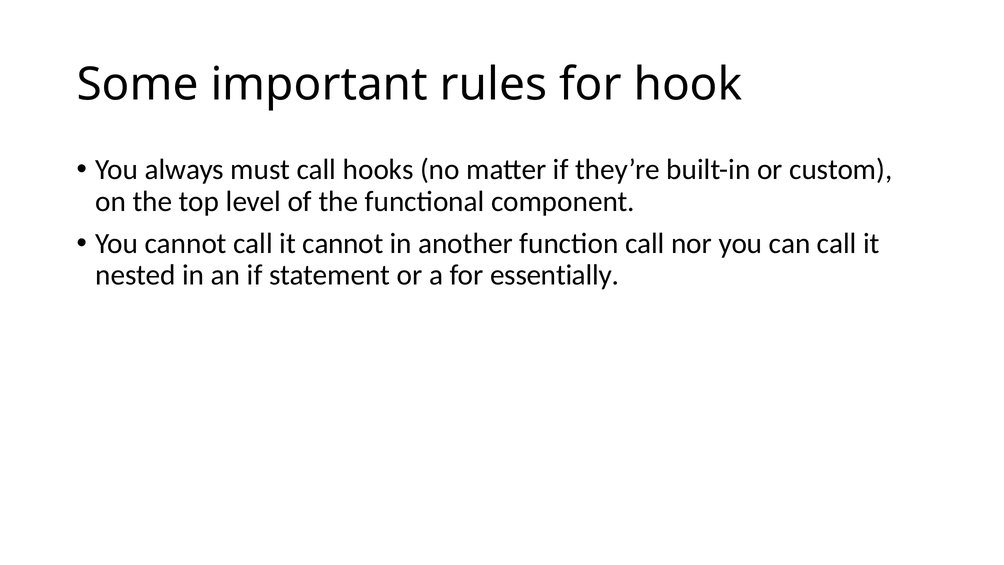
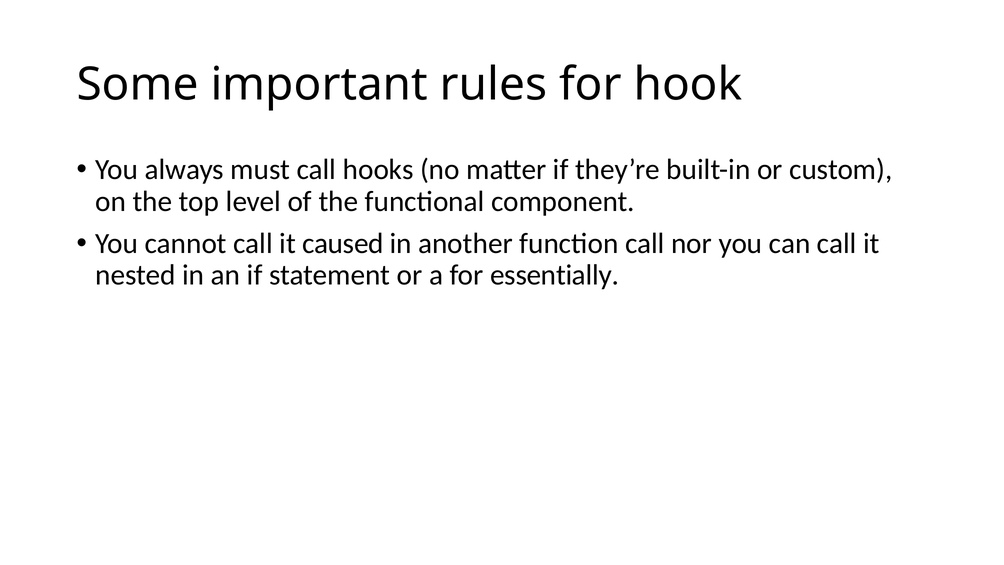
it cannot: cannot -> caused
